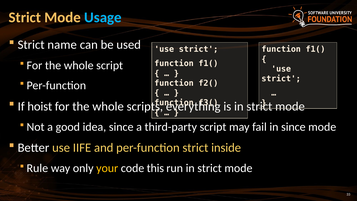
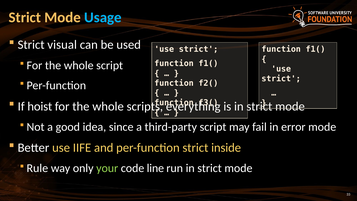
name: name -> visual
in since: since -> error
your colour: yellow -> light green
this: this -> line
